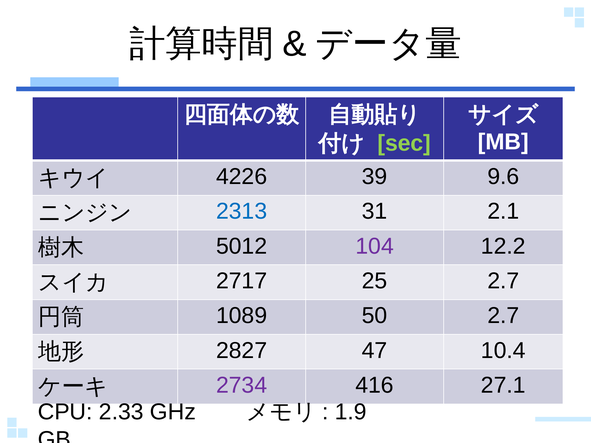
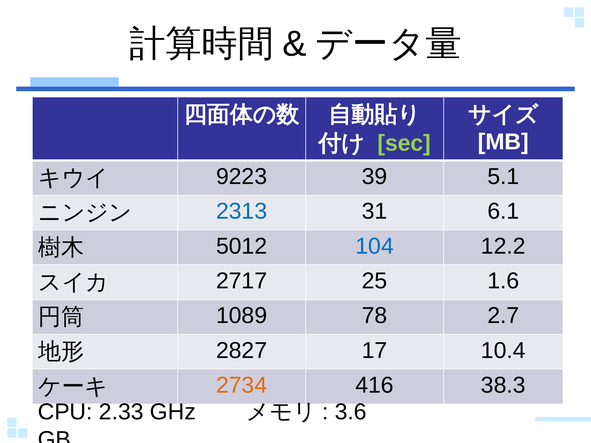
4226: 4226 -> 9223
9.6: 9.6 -> 5.1
2.1: 2.1 -> 6.1
104 colour: purple -> blue
25 2.7: 2.7 -> 1.6
50: 50 -> 78
47: 47 -> 17
2734 colour: purple -> orange
27.1: 27.1 -> 38.3
1.9: 1.9 -> 3.6
